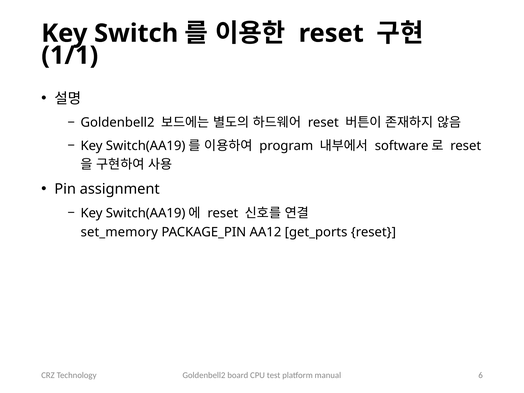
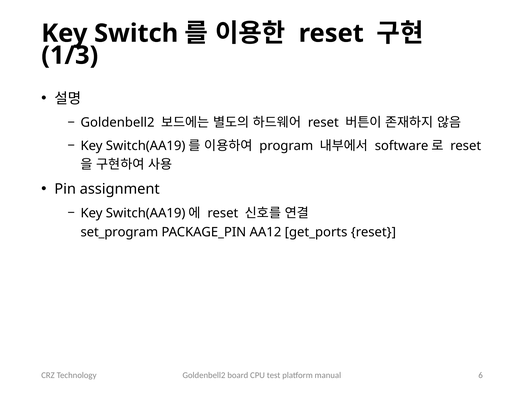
1/1: 1/1 -> 1/3
set_memory: set_memory -> set_program
